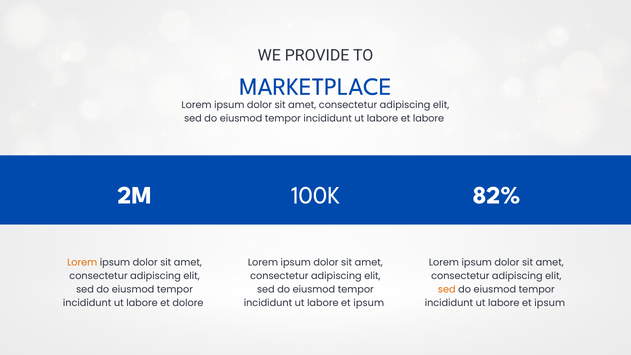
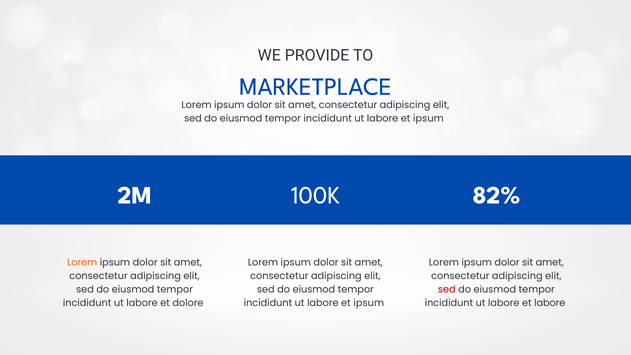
labore at (428, 118): labore -> ipsum
sed at (447, 289) colour: orange -> red
ipsum at (550, 303): ipsum -> labore
